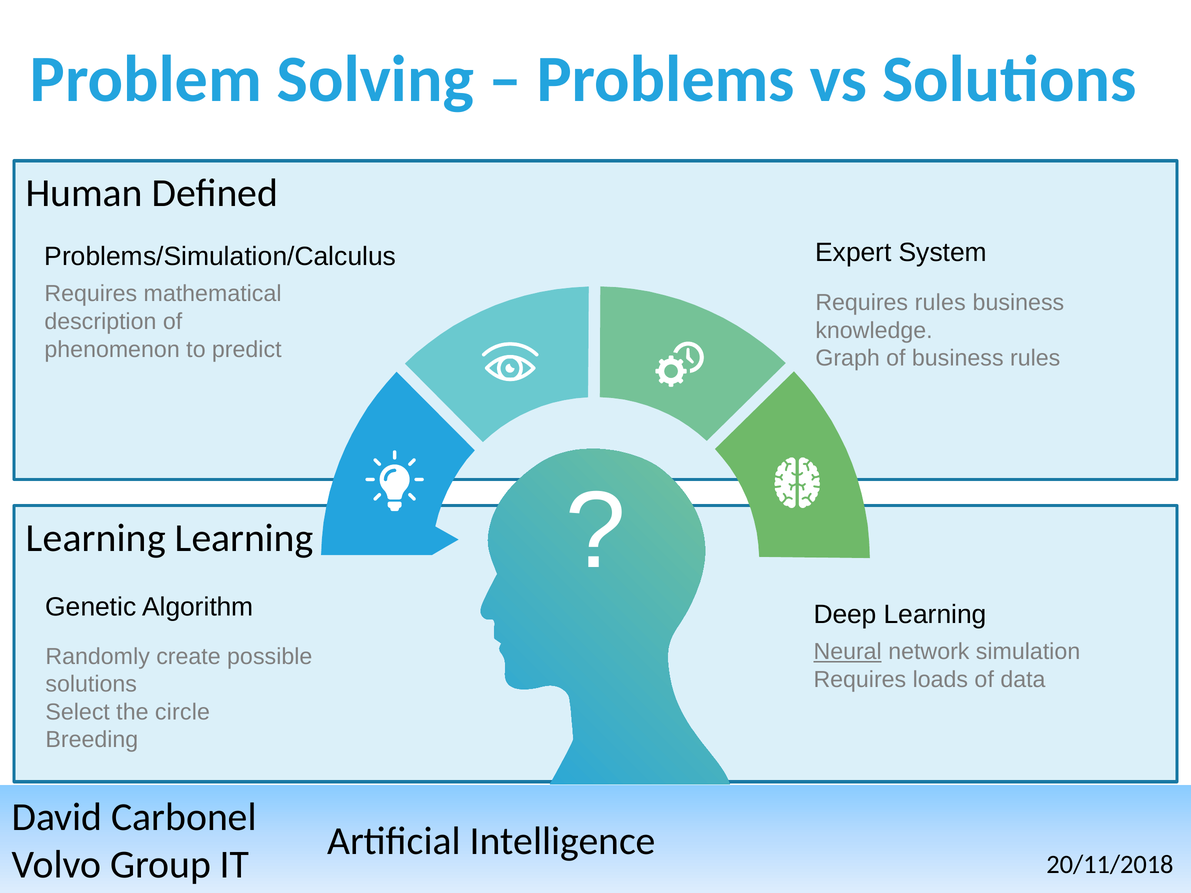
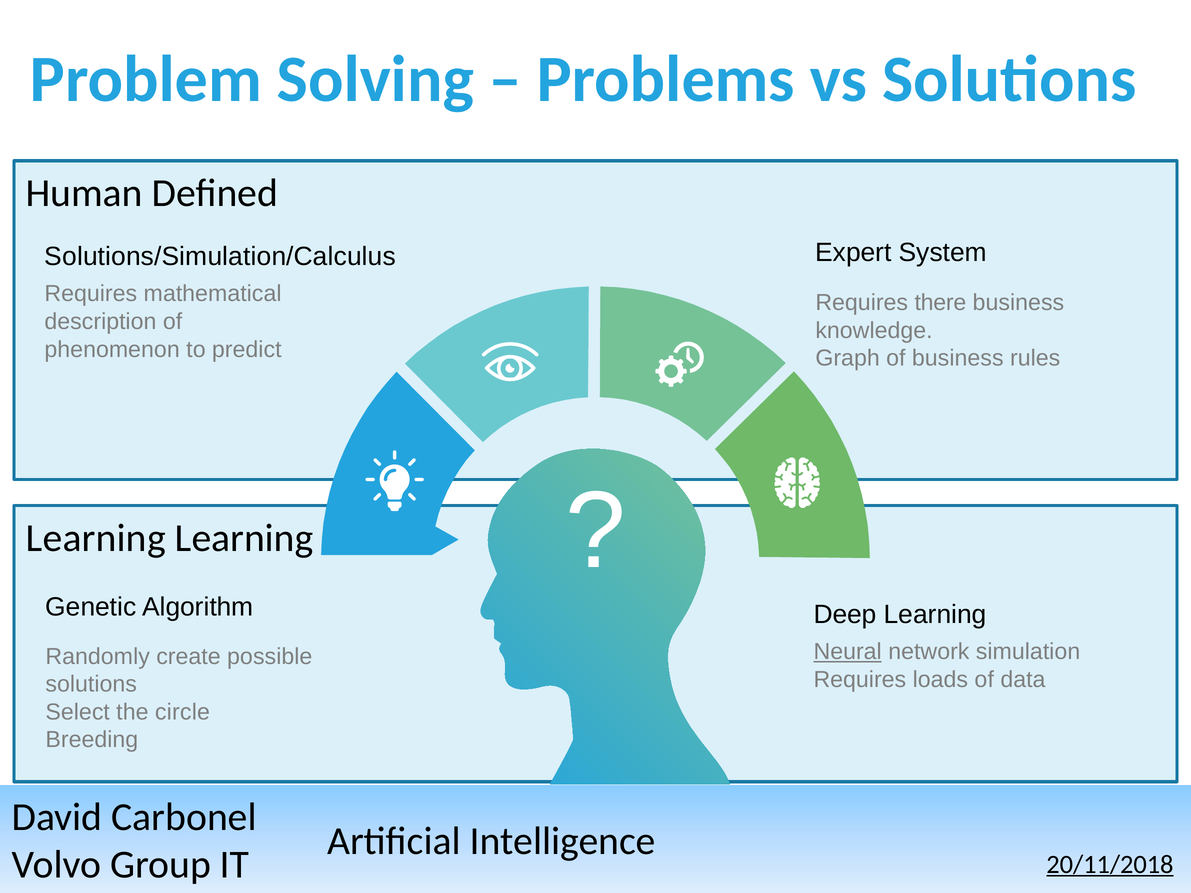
Problems/Simulation/Calculus: Problems/Simulation/Calculus -> Solutions/Simulation/Calculus
Requires rules: rules -> there
20/11/2018 underline: none -> present
